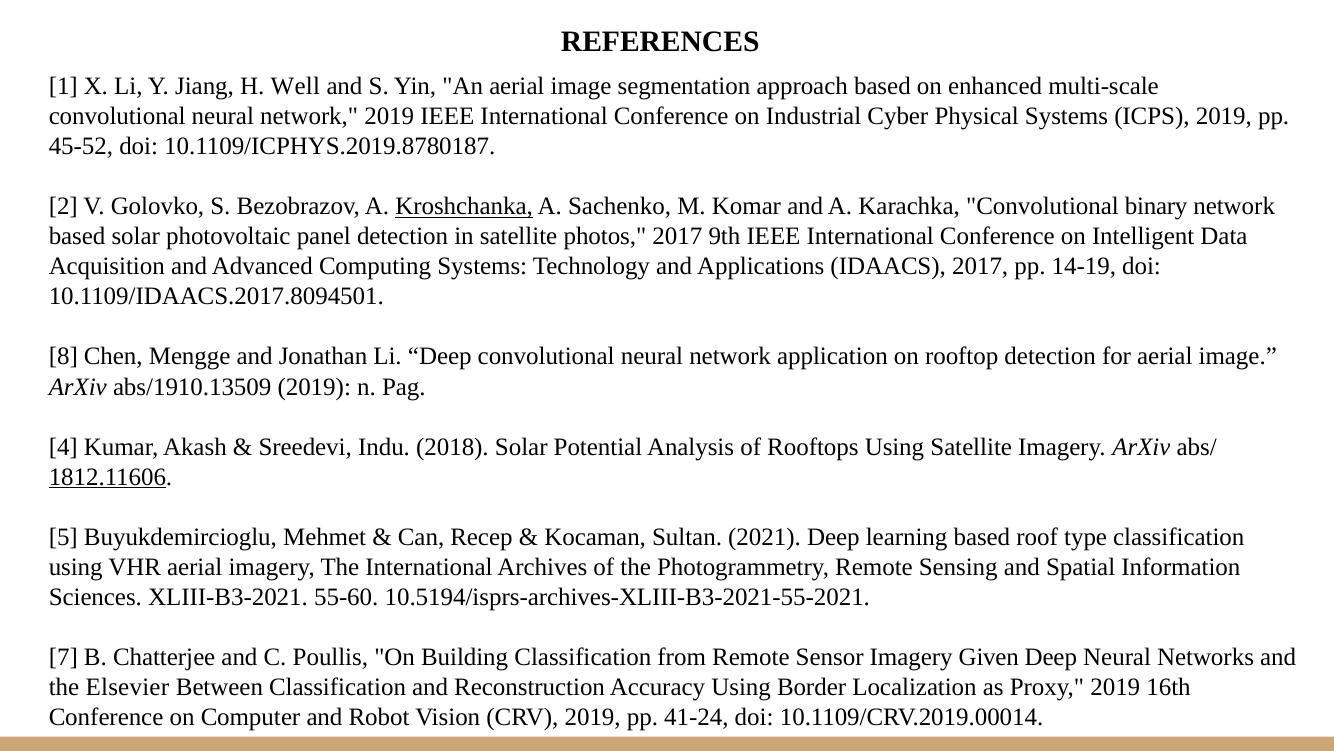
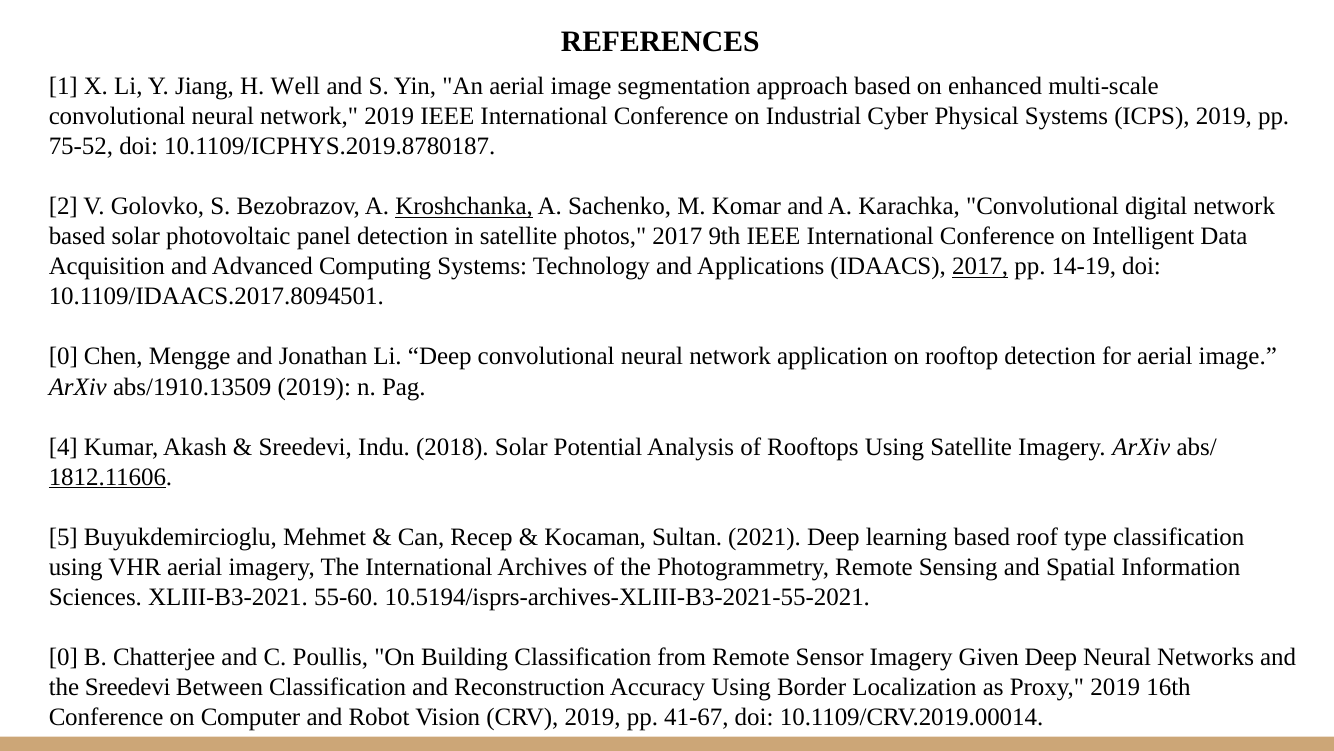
45-52: 45-52 -> 75-52
binary: binary -> digital
2017 at (980, 266) underline: none -> present
8 at (63, 356): 8 -> 0
7 at (63, 656): 7 -> 0
the Elsevier: Elsevier -> Sreedevi
41-24: 41-24 -> 41-67
